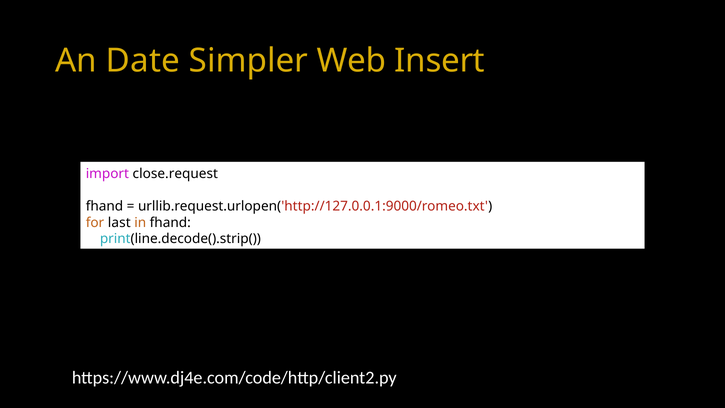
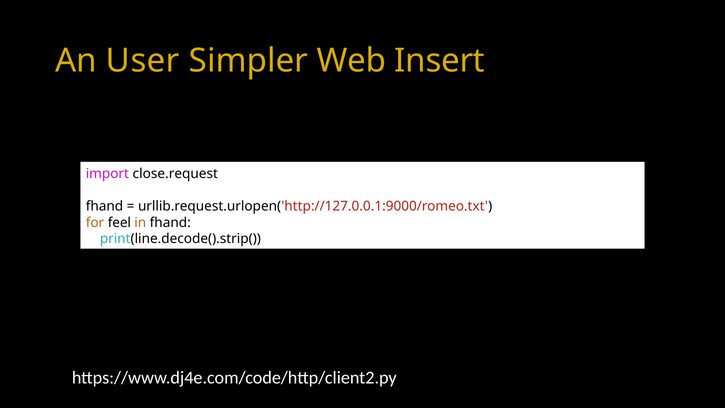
Date: Date -> User
last: last -> feel
